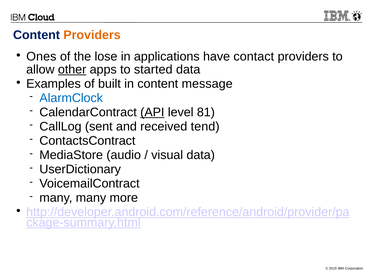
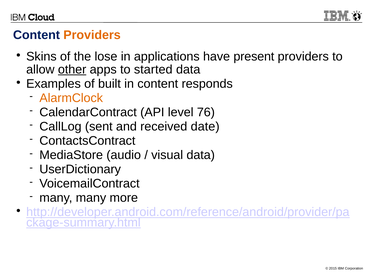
Ones: Ones -> Skins
contact: contact -> present
message: message -> responds
AlarmClock colour: blue -> orange
API underline: present -> none
81: 81 -> 76
tend: tend -> date
